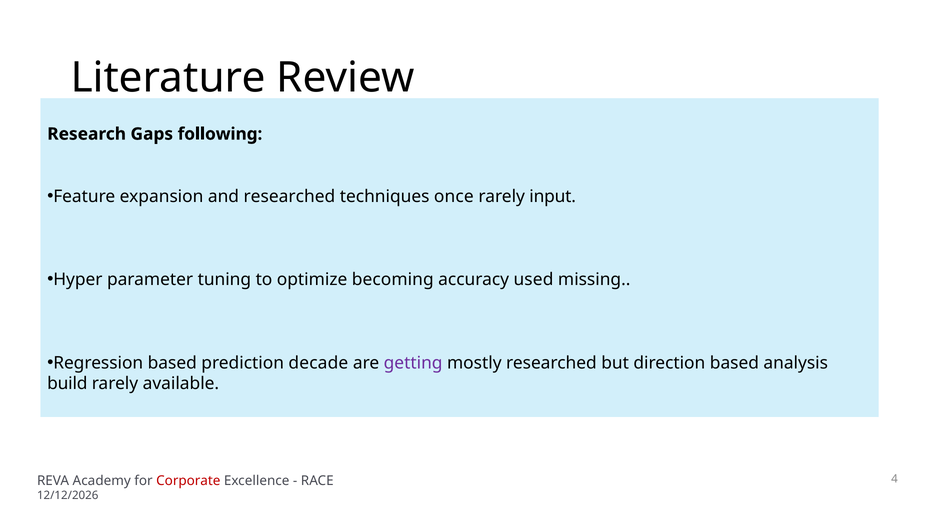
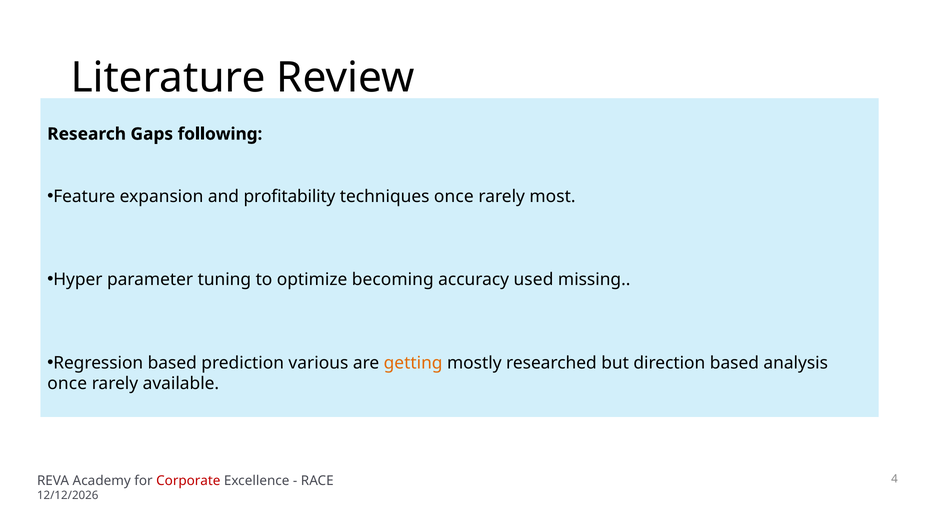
and researched: researched -> profitability
input: input -> most
decade: decade -> various
getting colour: purple -> orange
build at (67, 384): build -> once
